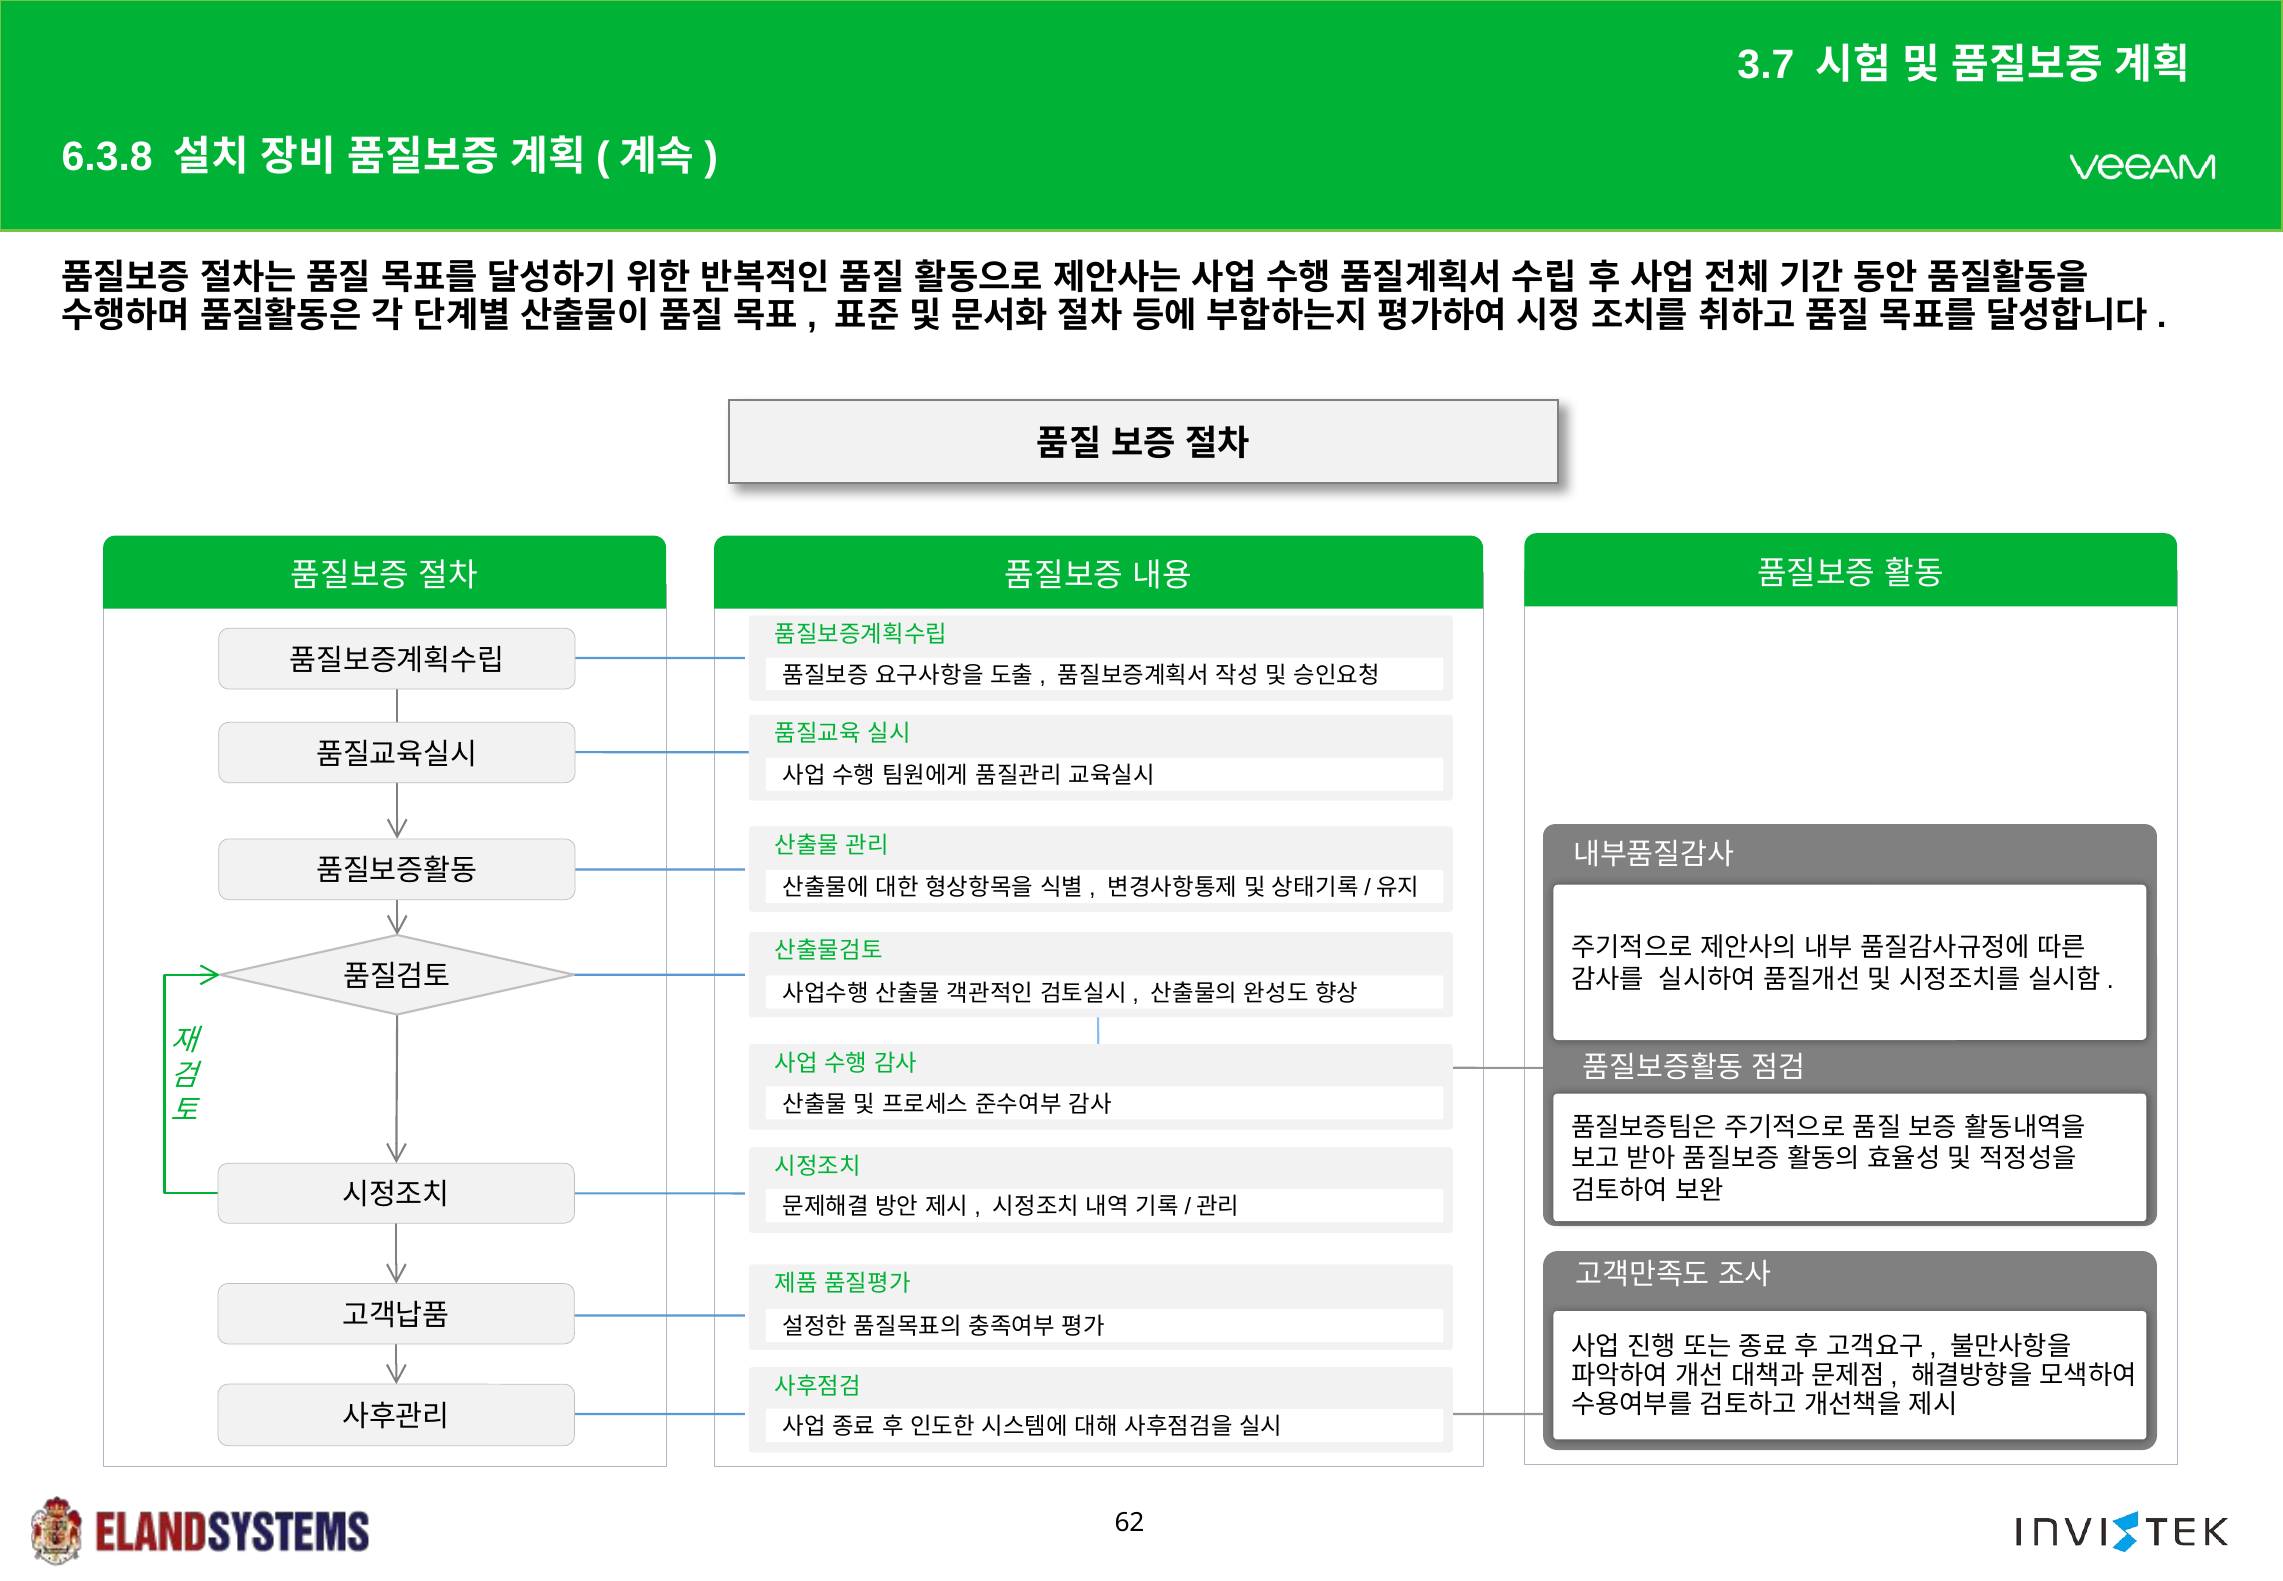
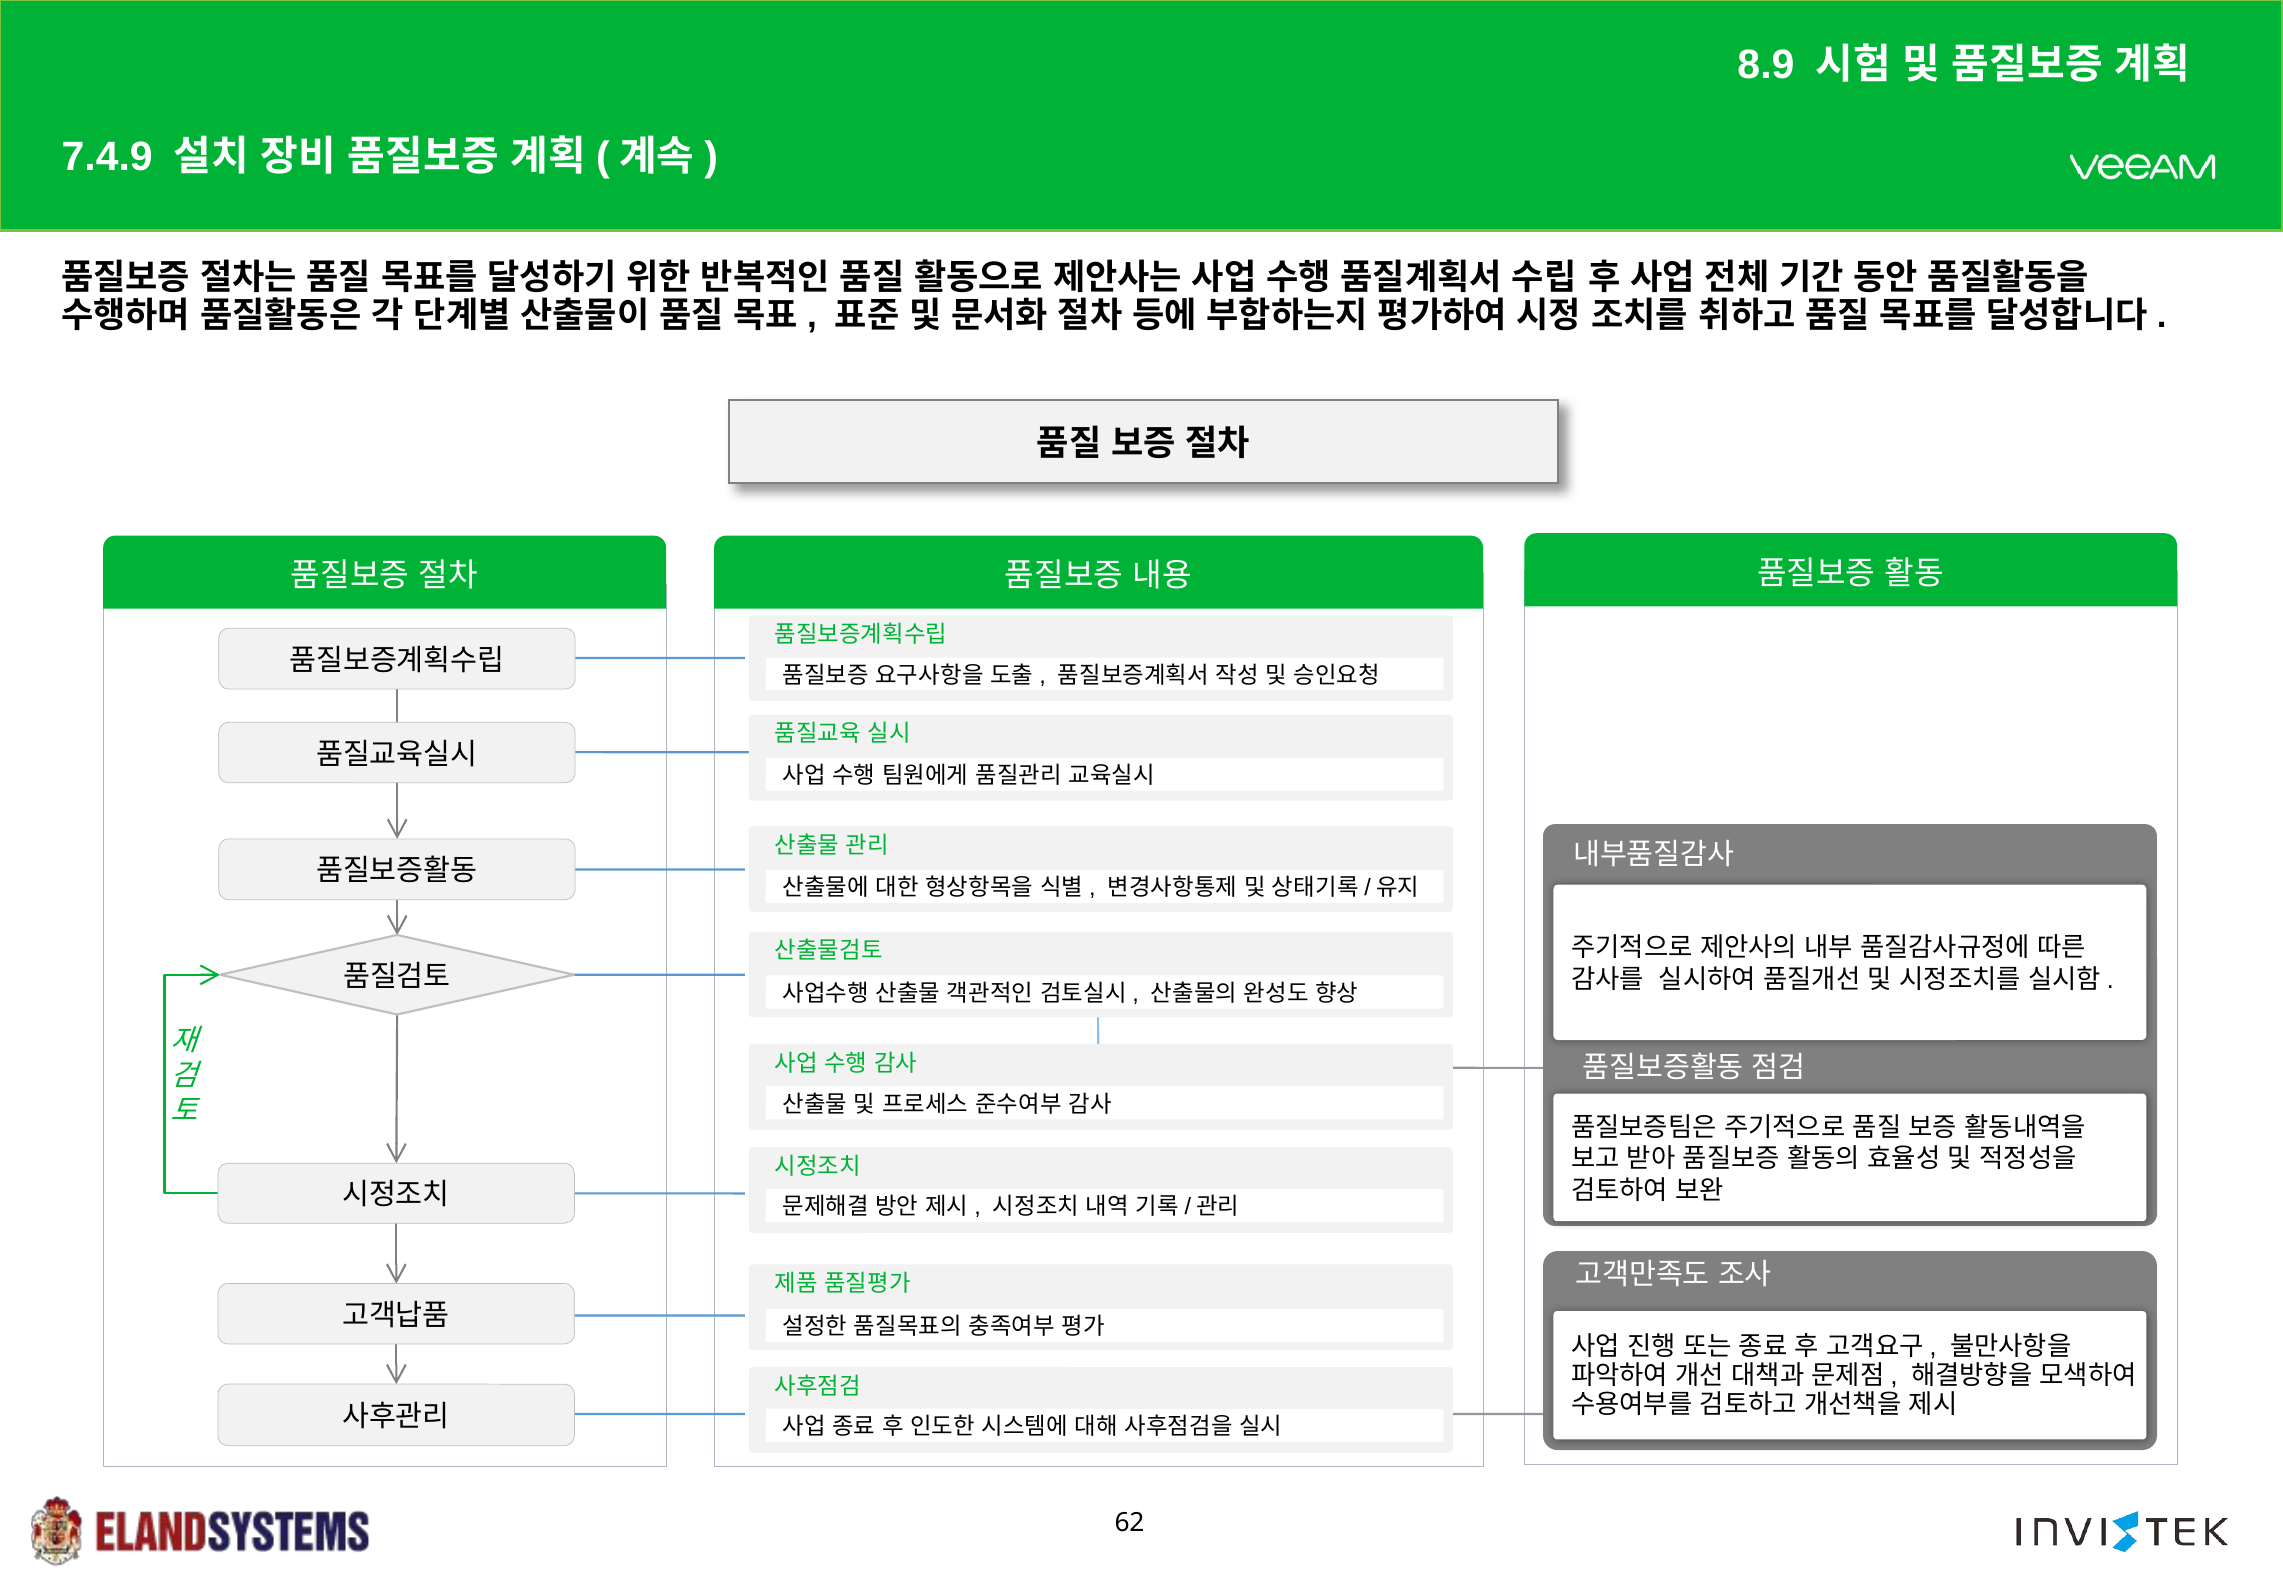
3.7: 3.7 -> 8.9
6.3.8: 6.3.8 -> 7.4.9
